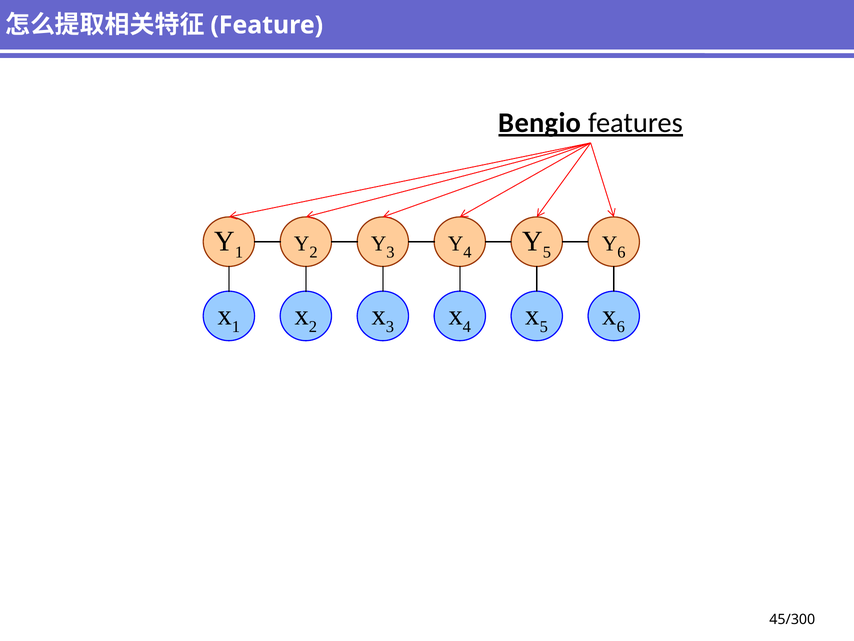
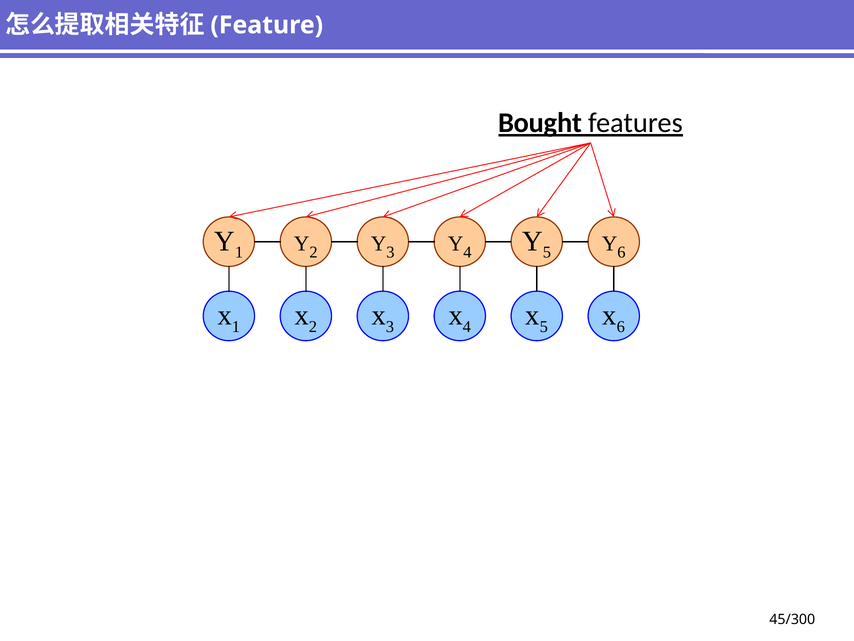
Bengio: Bengio -> Bought
